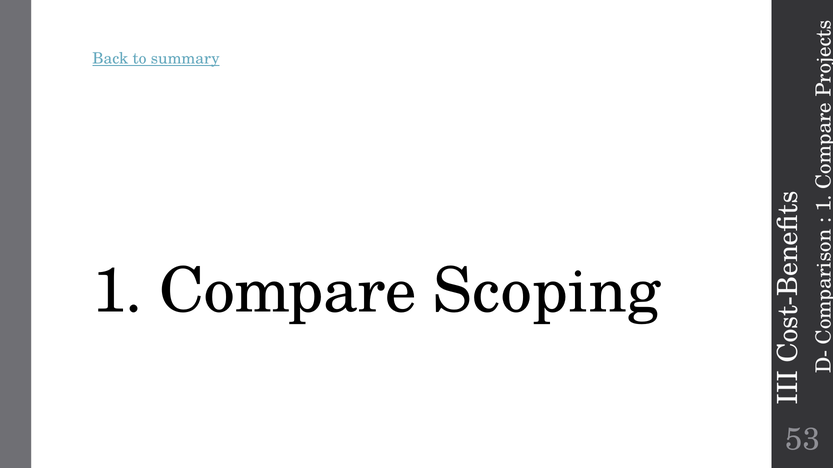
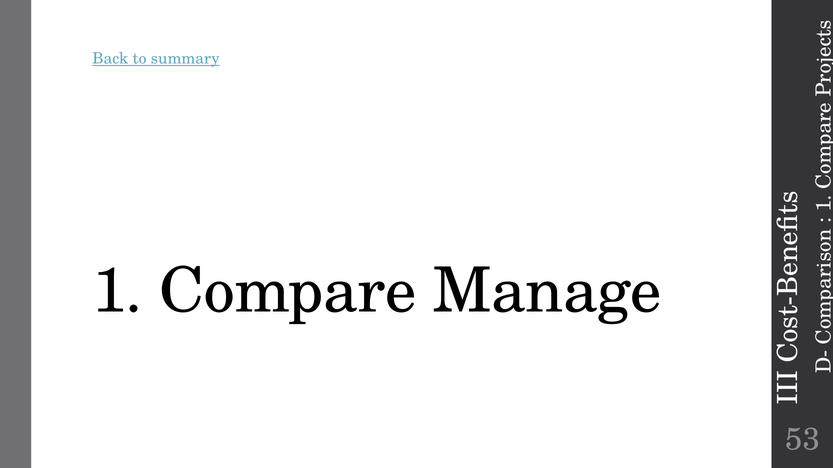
Scoping: Scoping -> Manage
